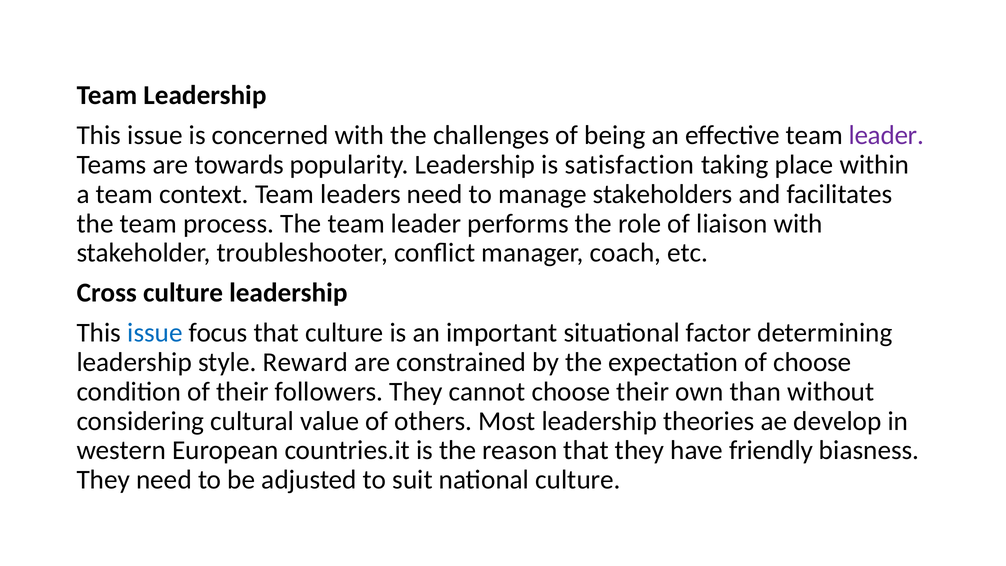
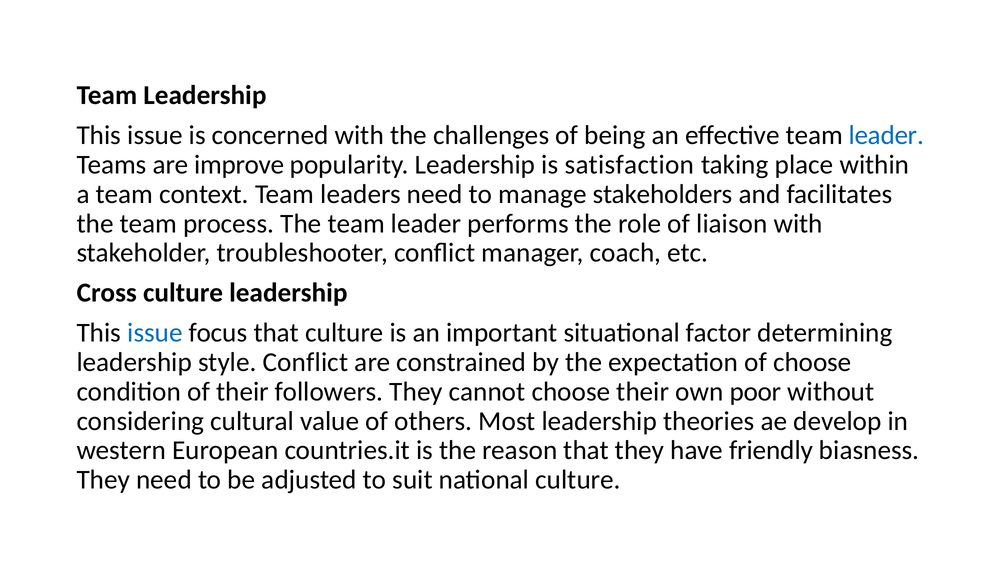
leader at (886, 135) colour: purple -> blue
towards: towards -> improve
style Reward: Reward -> Conflict
than: than -> poor
